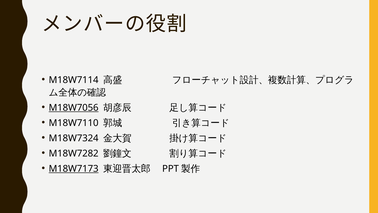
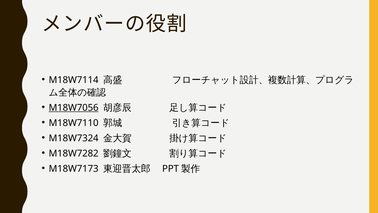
M18W7173 underline: present -> none
